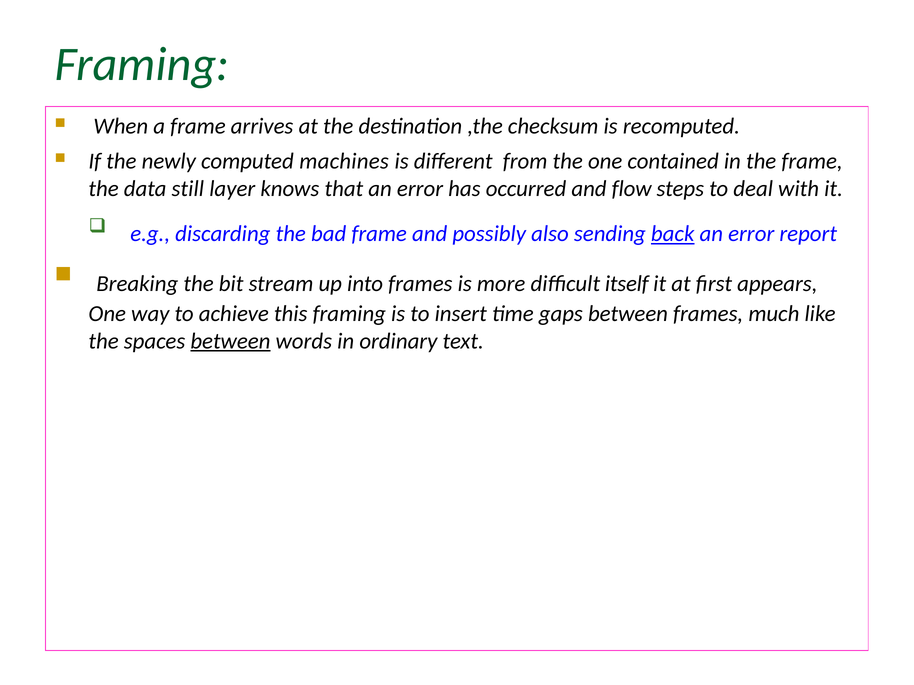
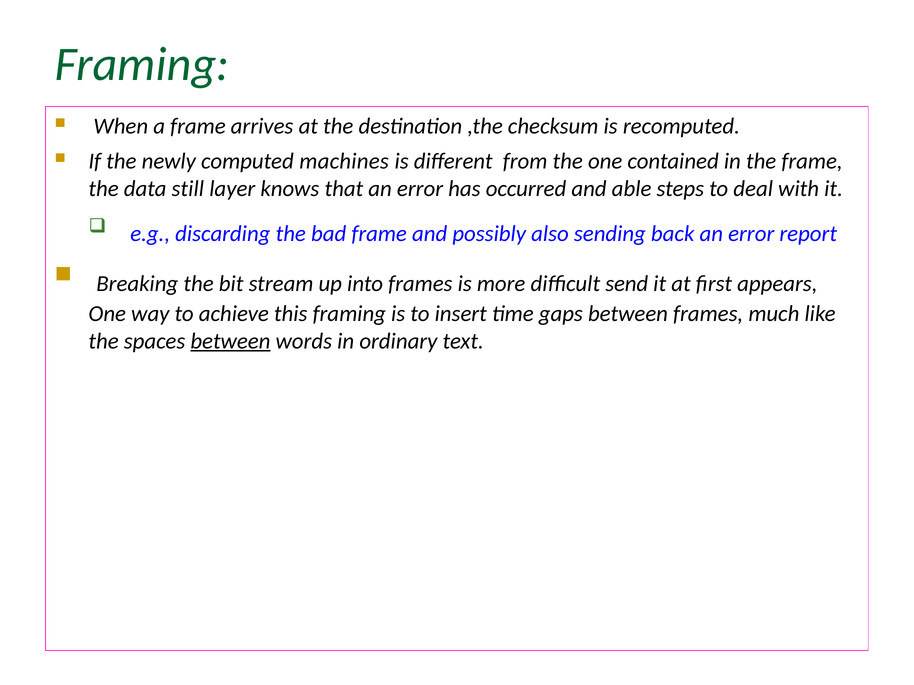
flow: flow -> able
back underline: present -> none
itself: itself -> send
